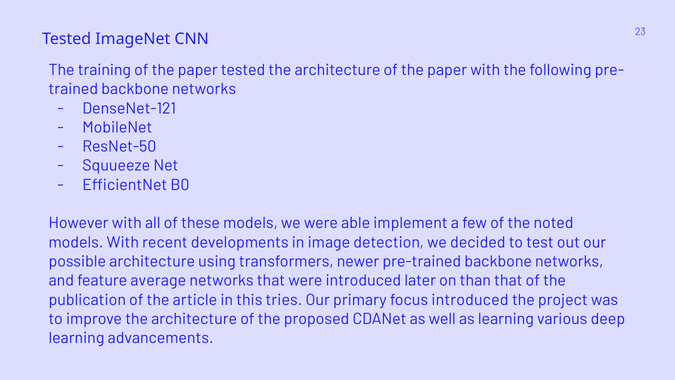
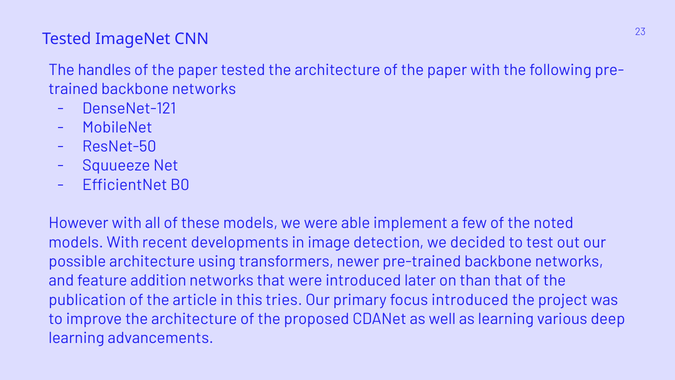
training: training -> handles
average: average -> addition
